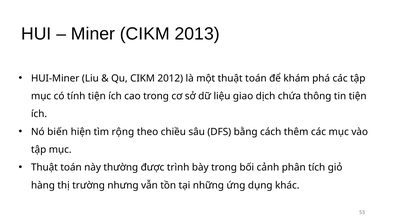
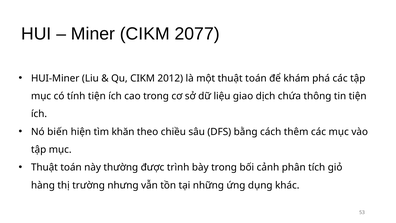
2013: 2013 -> 2077
rộng: rộng -> khăn
